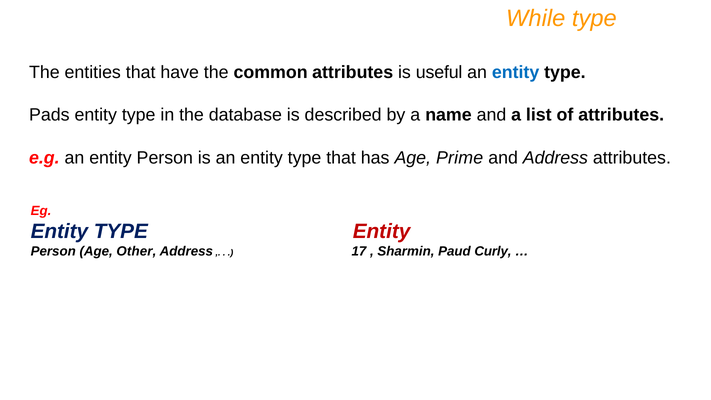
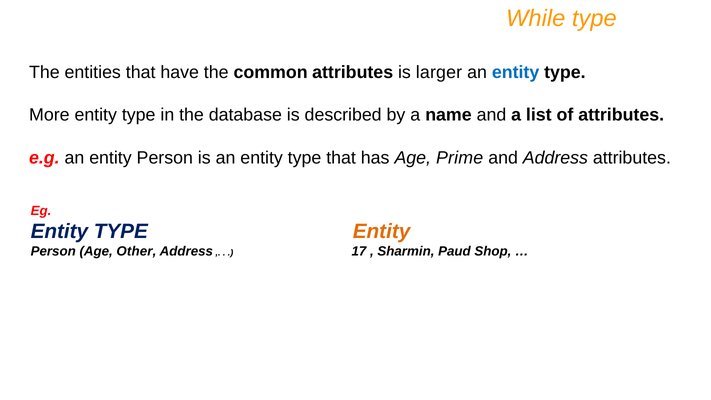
useful: useful -> larger
Pads: Pads -> More
Entity at (382, 232) colour: red -> orange
Curly: Curly -> Shop
